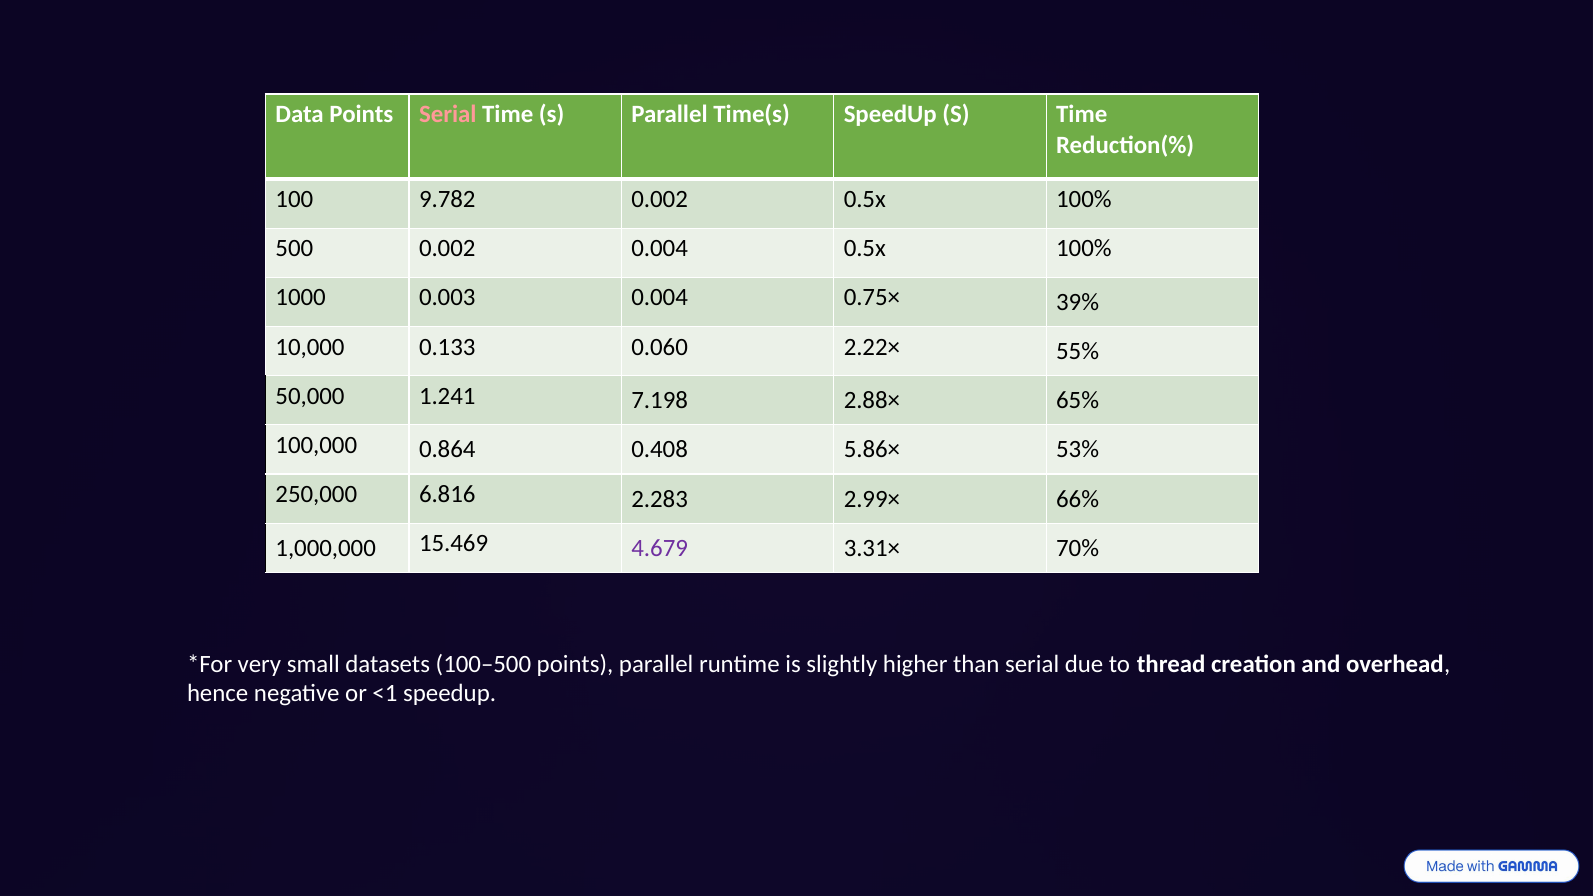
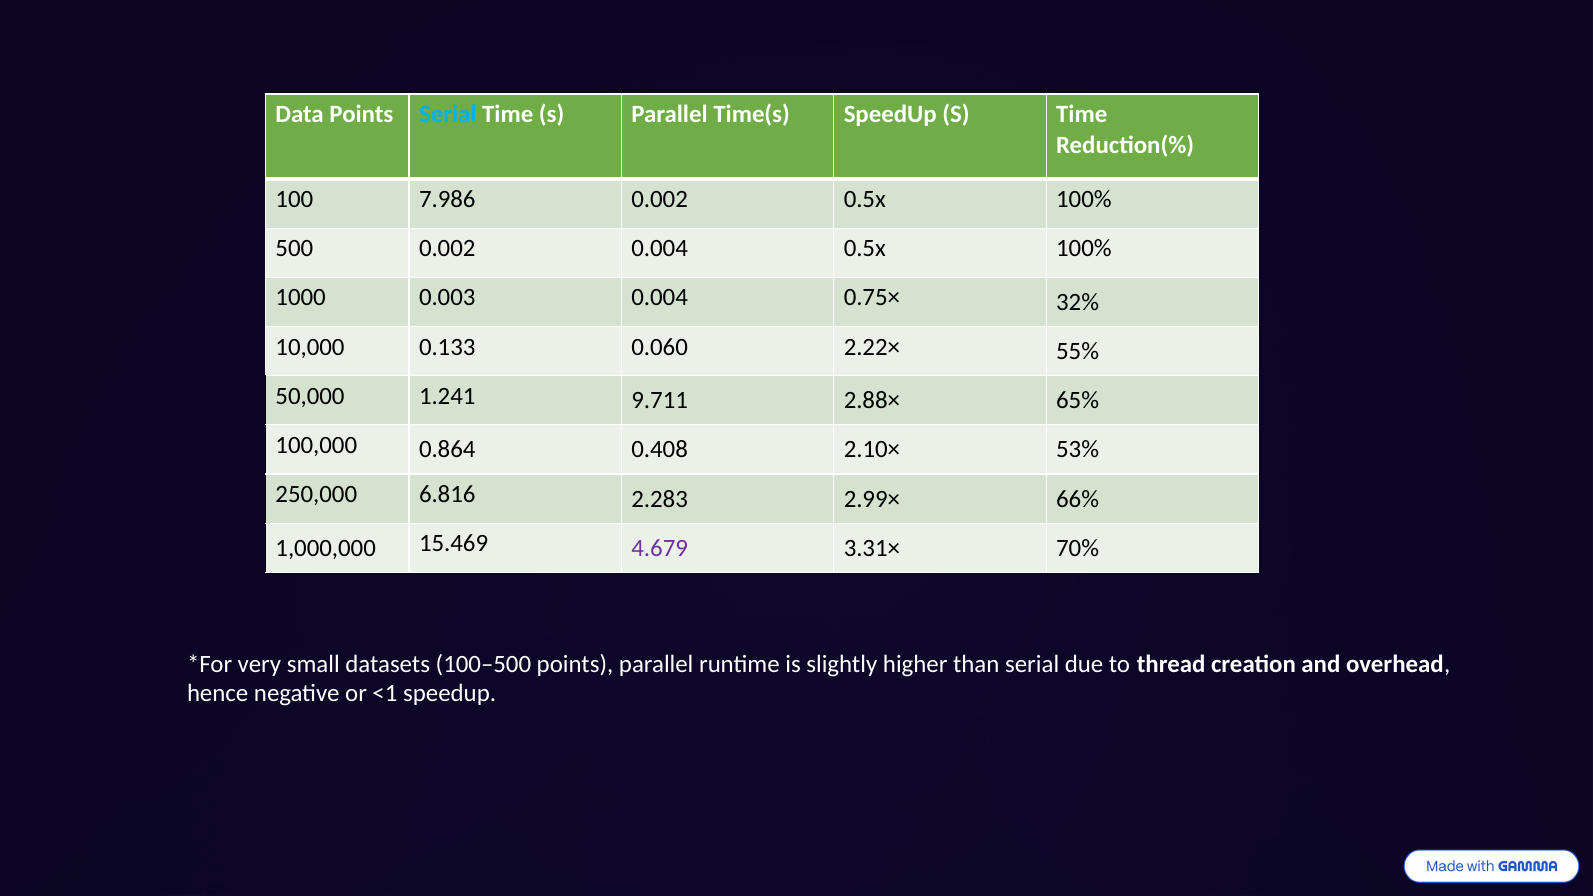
Serial at (448, 115) colour: pink -> light blue
9.782: 9.782 -> 7.986
39%: 39% -> 32%
7.198: 7.198 -> 9.711
5.86×: 5.86× -> 2.10×
